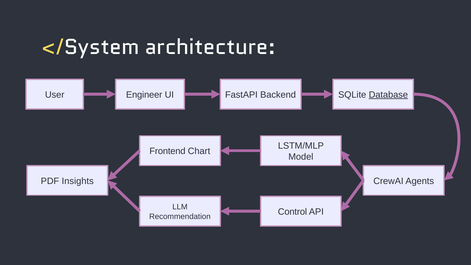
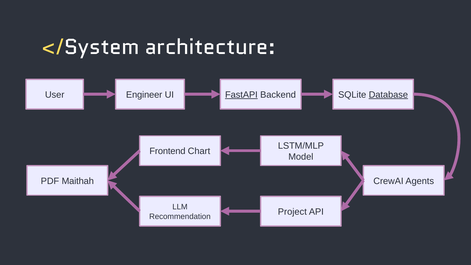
FastAPI underline: none -> present
Insights: Insights -> Maithah
Control: Control -> Project
